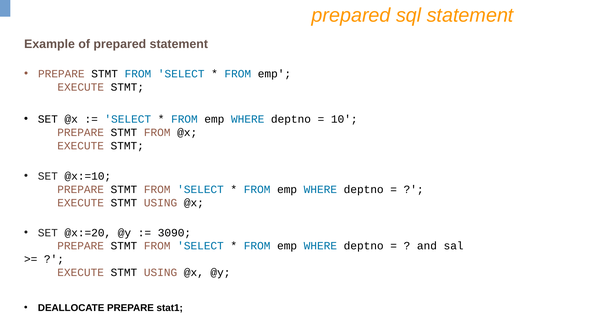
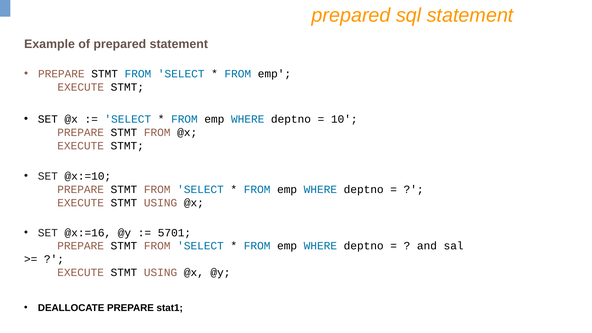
@x:=20: @x:=20 -> @x:=16
3090: 3090 -> 5701
